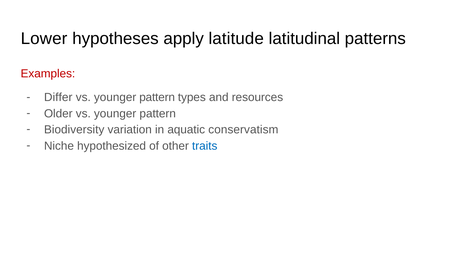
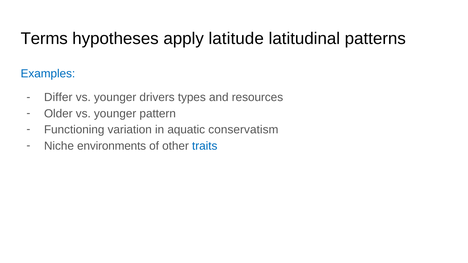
Lower: Lower -> Terms
Examples colour: red -> blue
pattern at (157, 98): pattern -> drivers
Biodiversity: Biodiversity -> Functioning
hypothesized: hypothesized -> environments
